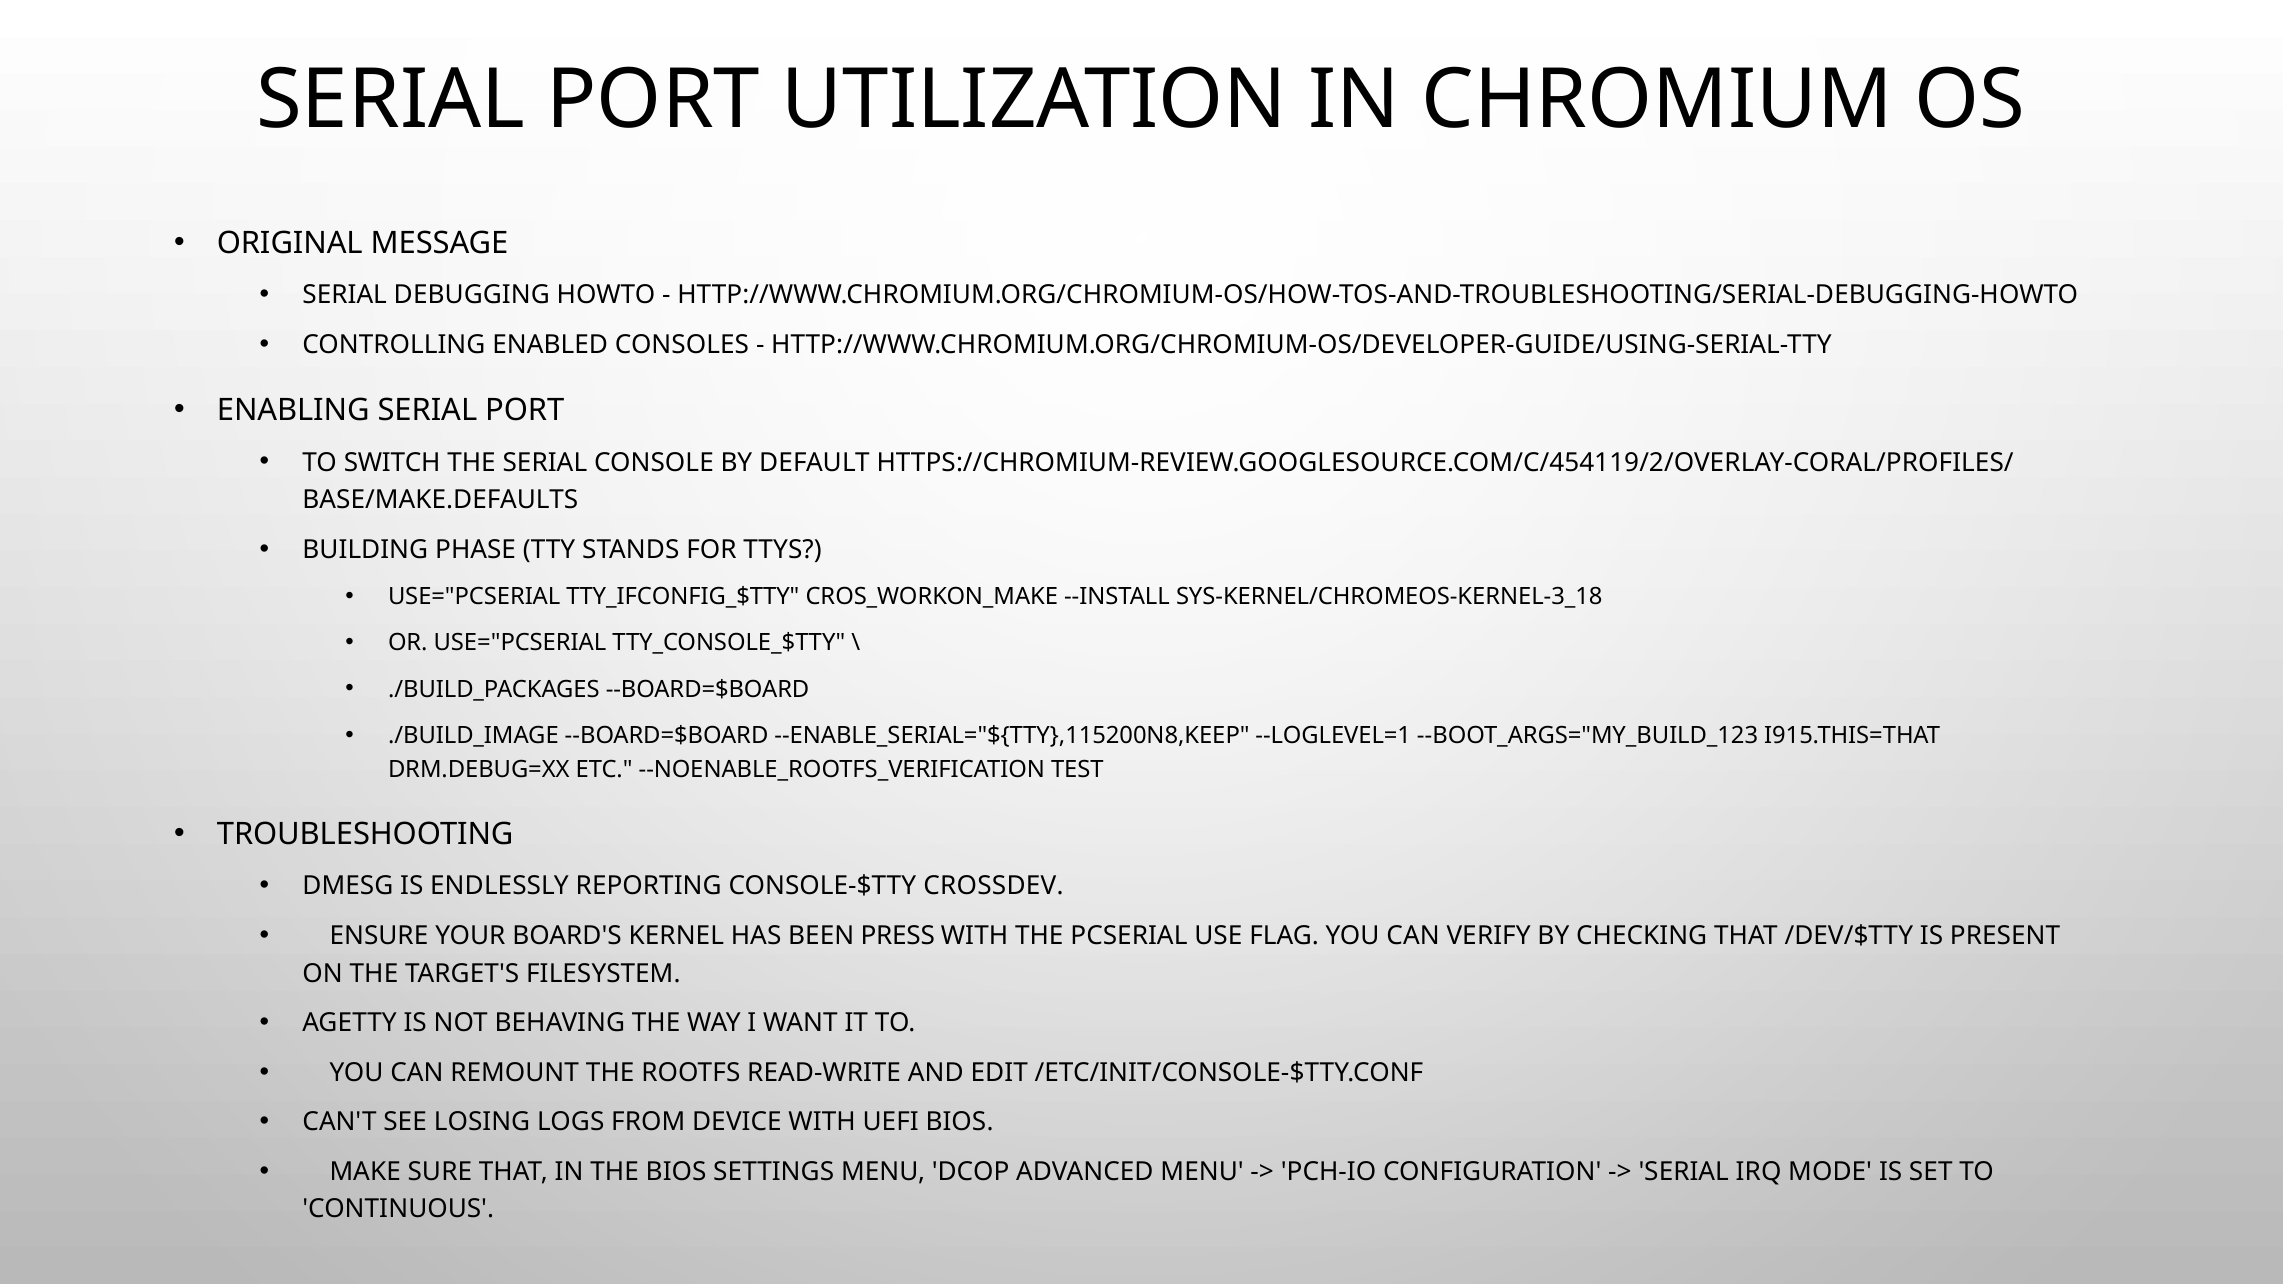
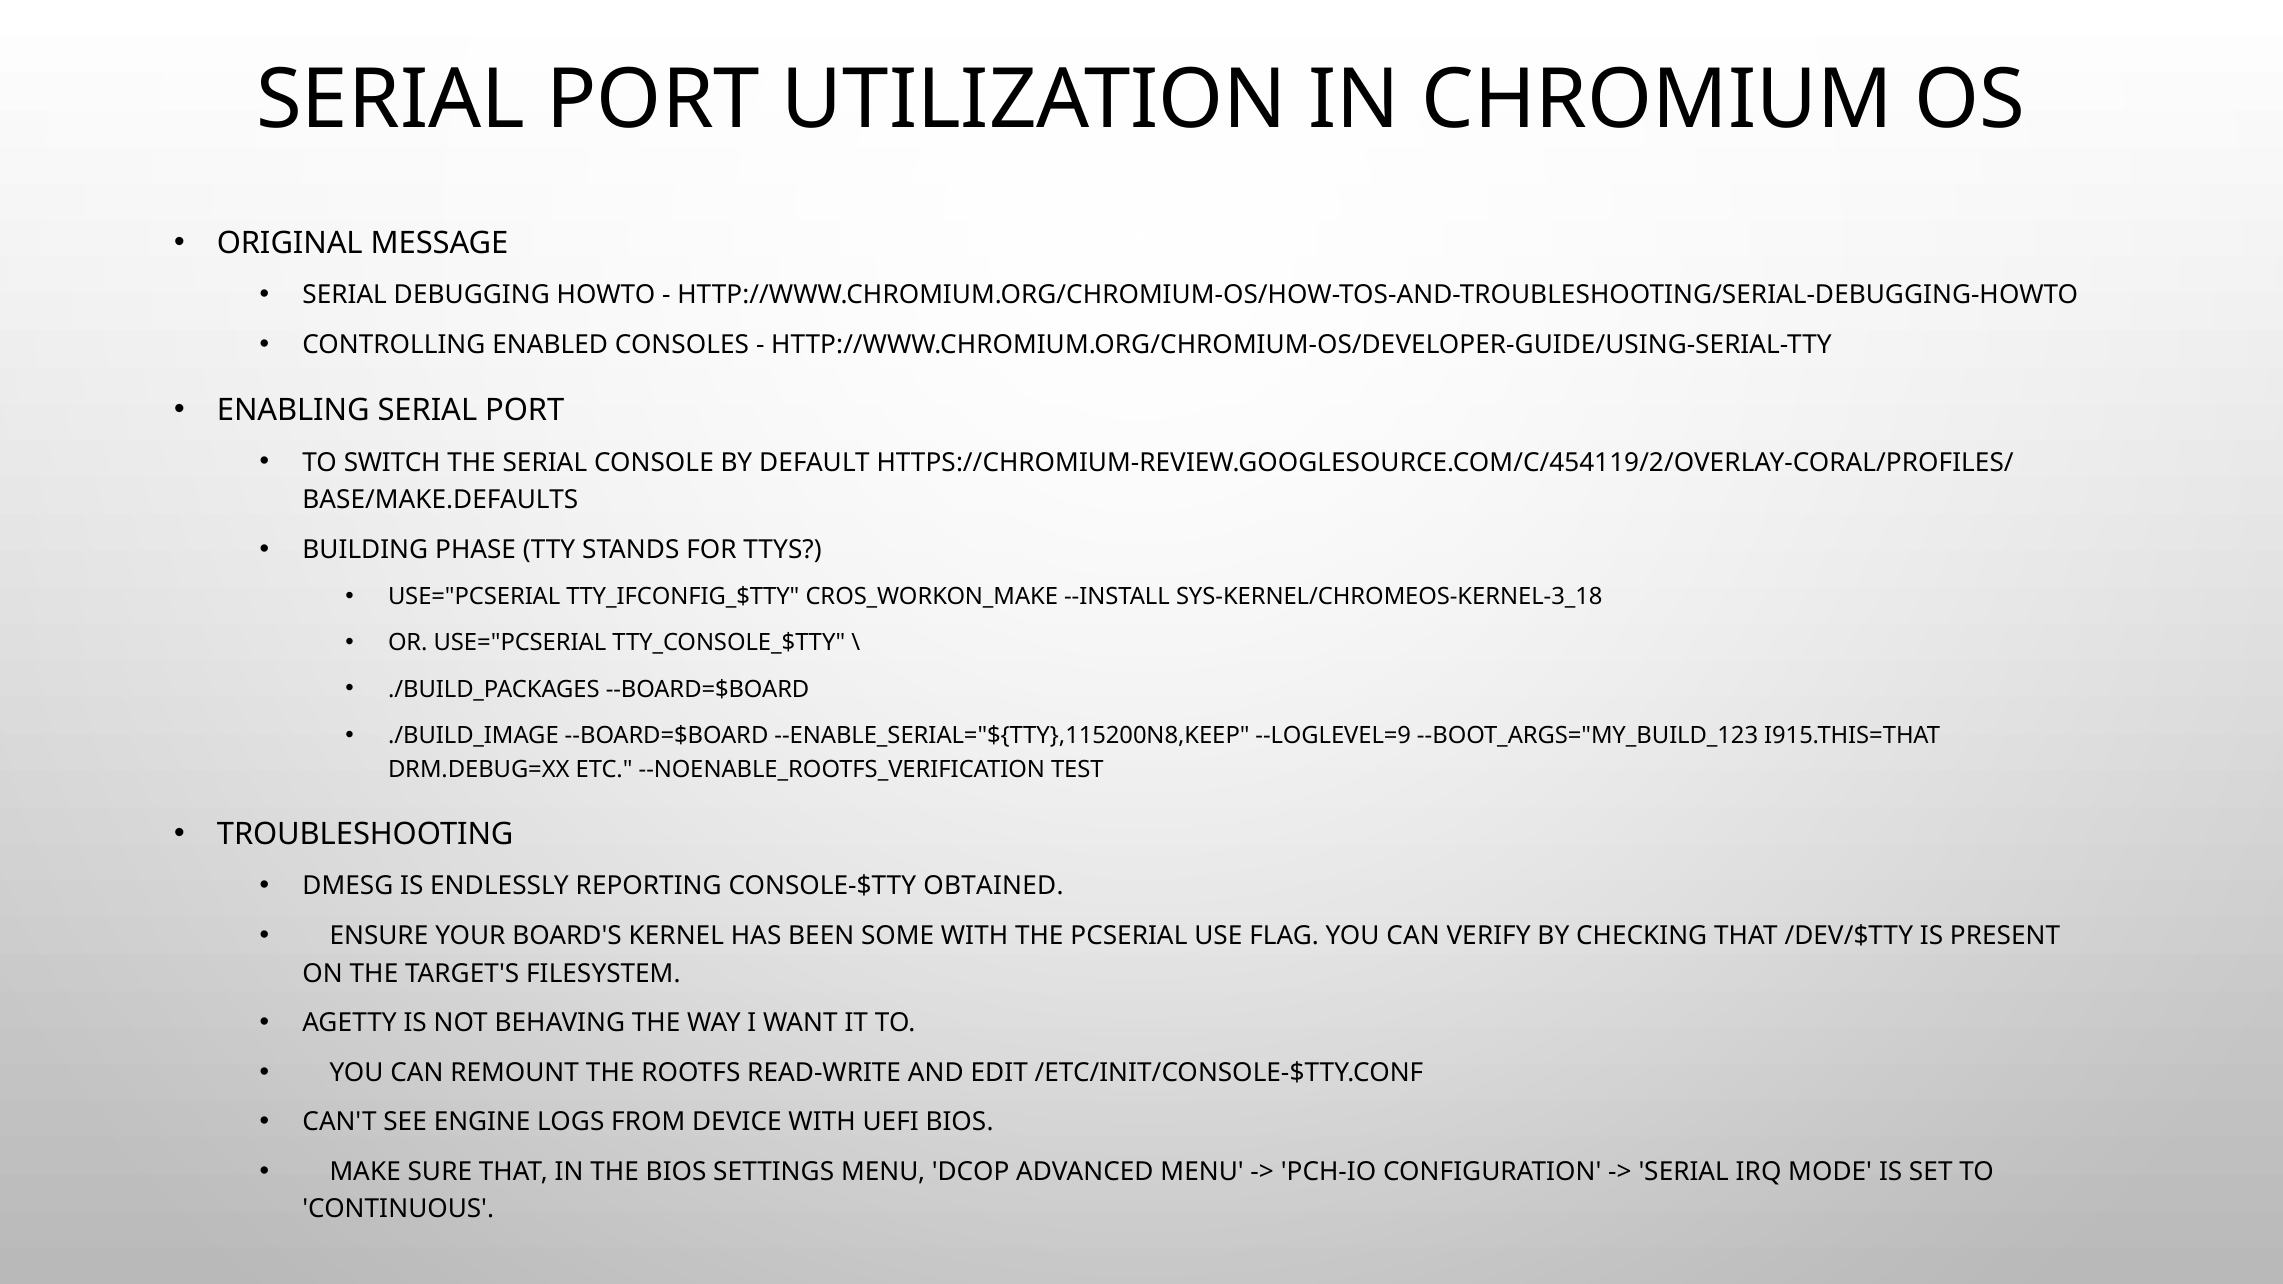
--LOGLEVEL=1: --LOGLEVEL=1 -> --LOGLEVEL=9
CROSSDEV: CROSSDEV -> OBTAINED
PRESS: PRESS -> SOME
LOSING: LOSING -> ENGINE
